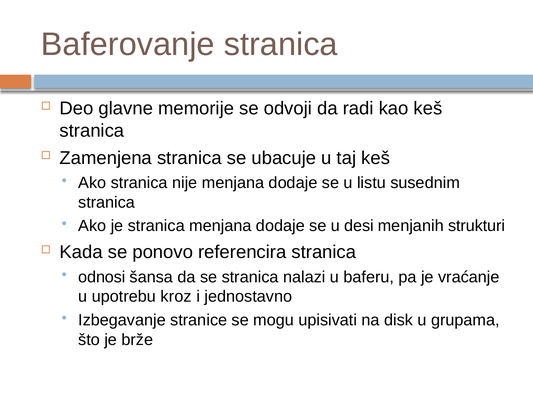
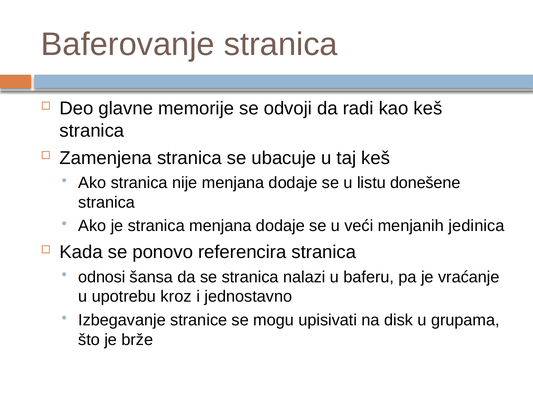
susednim: susednim -> donešene
desi: desi -> veći
strukturi: strukturi -> jedinica
